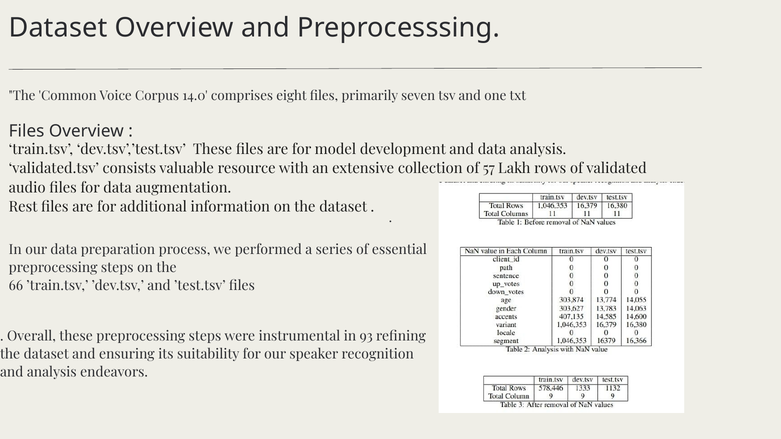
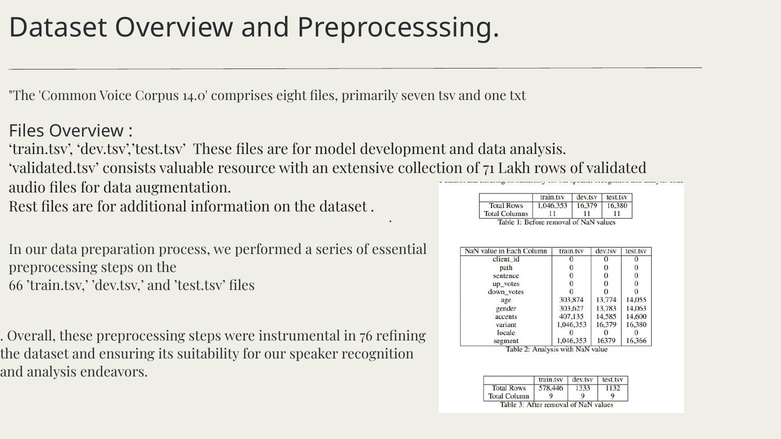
57: 57 -> 71
93: 93 -> 76
